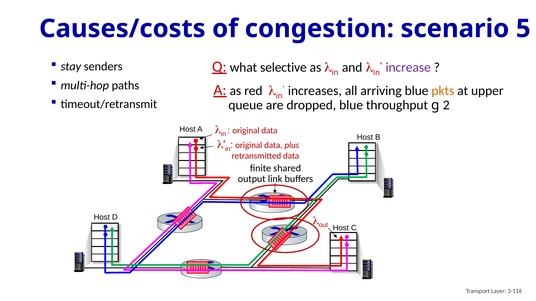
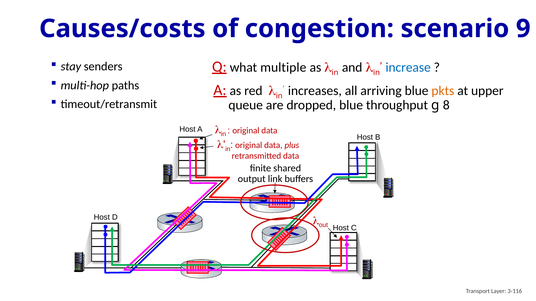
5: 5 -> 9
selective: selective -> multiple
increase colour: purple -> blue
2: 2 -> 8
